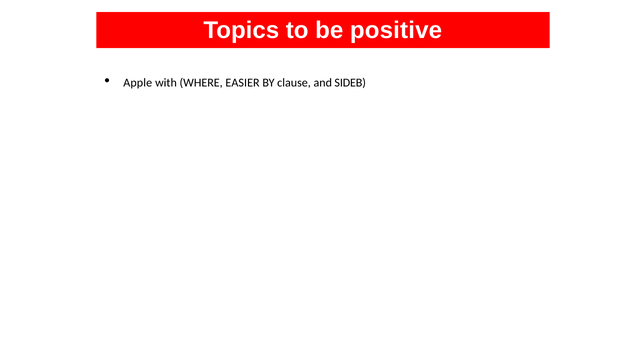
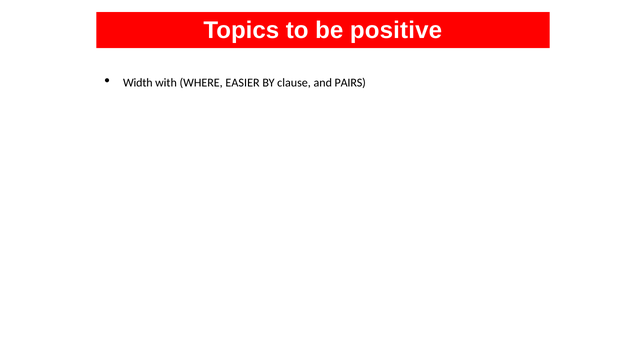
Apple: Apple -> Width
SIDEB: SIDEB -> PAIRS
